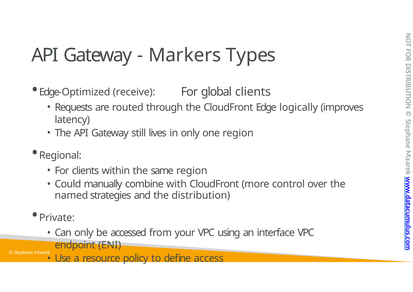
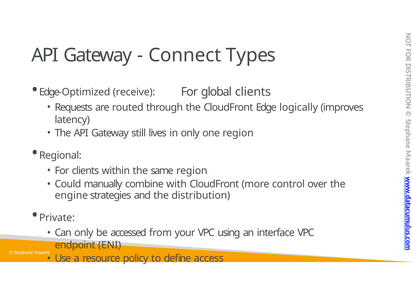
Markers: Markers -> Connect
named: named -> engine
